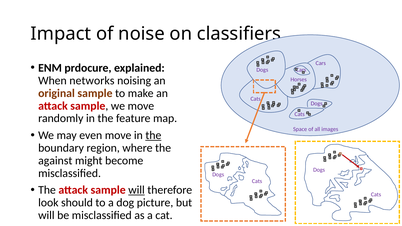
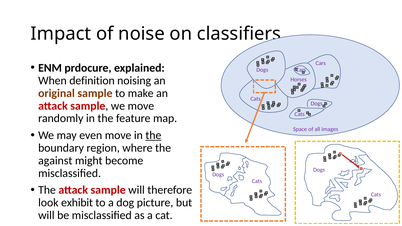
networks: networks -> definition
will at (137, 190) underline: present -> none
should: should -> exhibit
